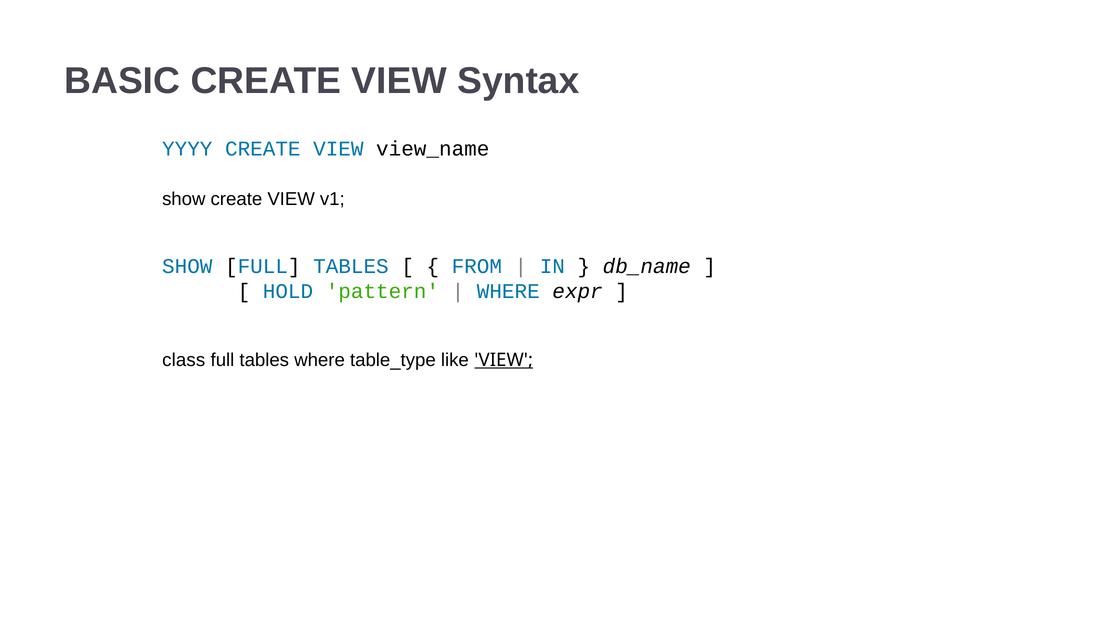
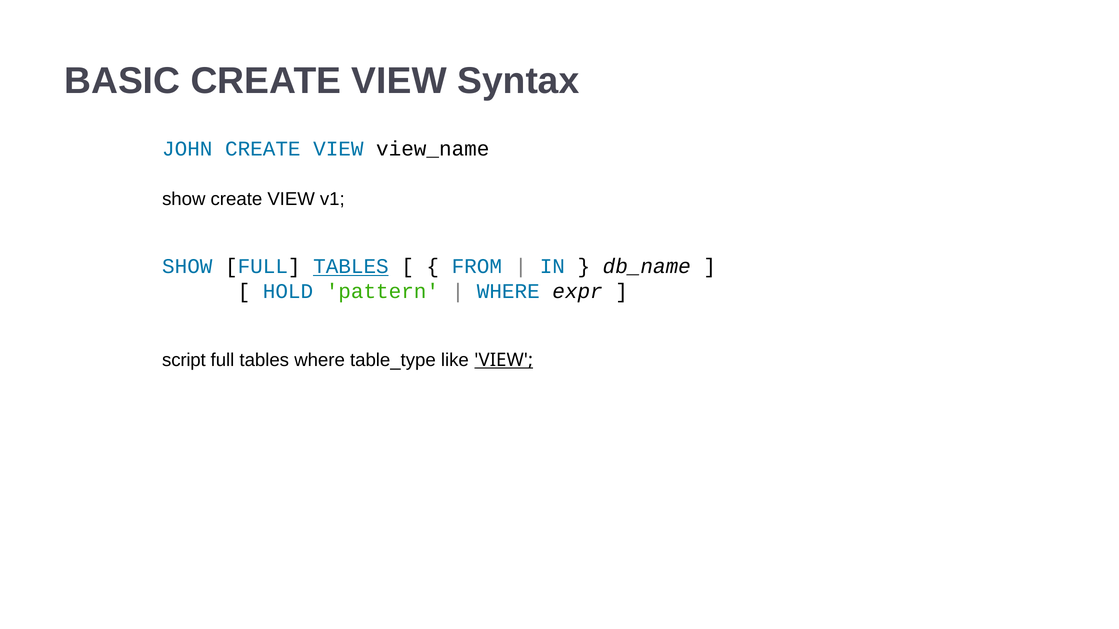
YYYY: YYYY -> JOHN
TABLES at (351, 267) underline: none -> present
class: class -> script
